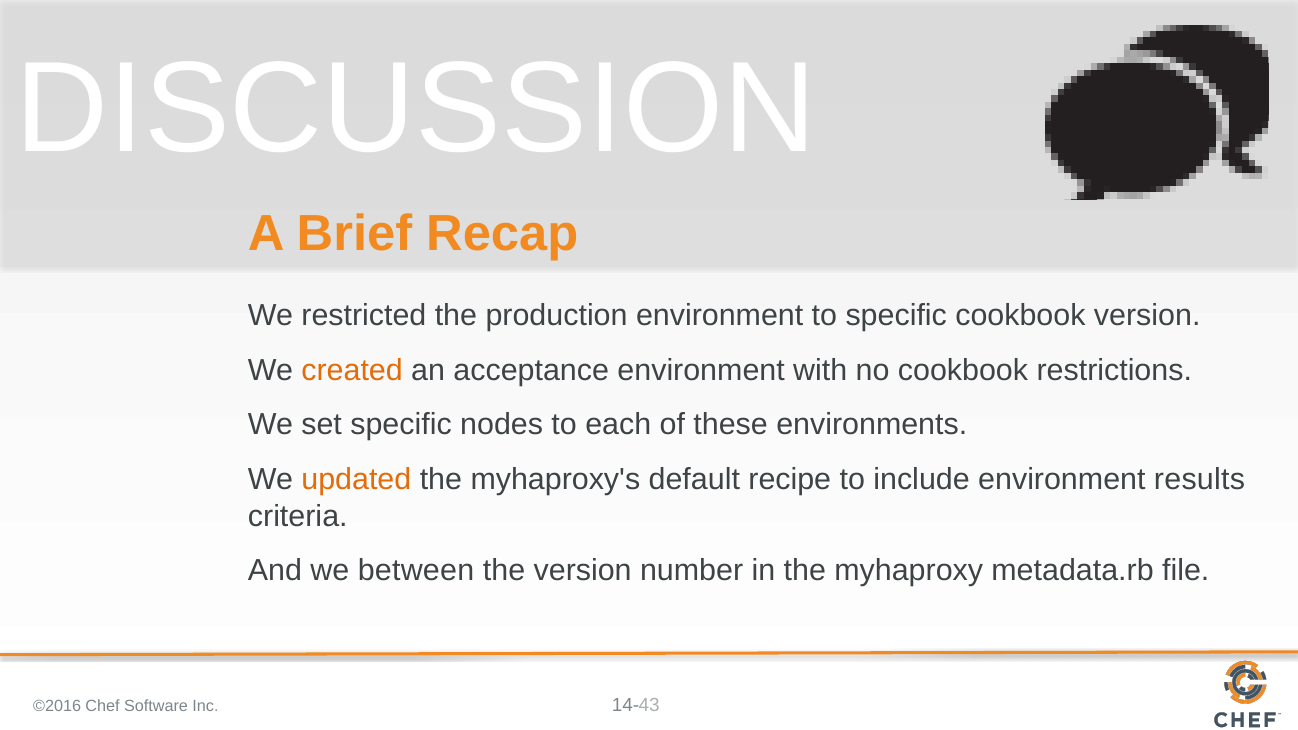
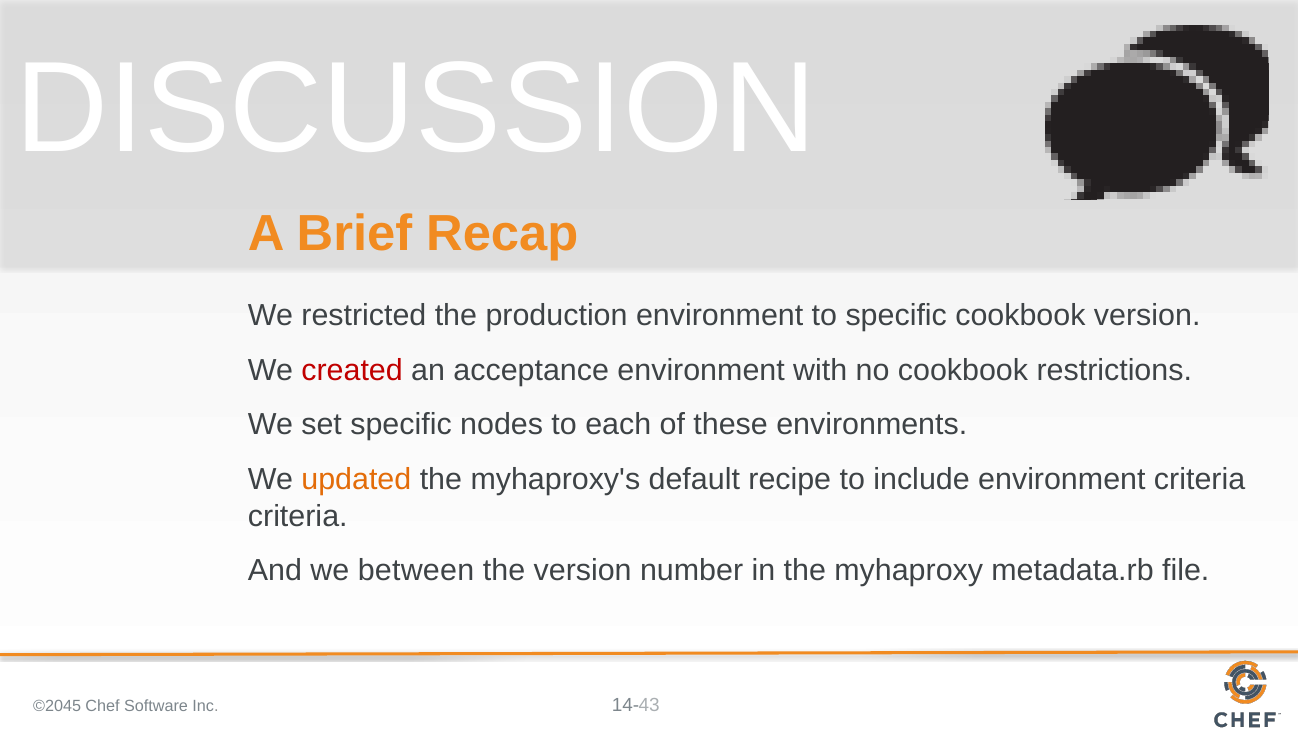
created colour: orange -> red
environment results: results -> criteria
©2016: ©2016 -> ©2045
